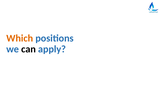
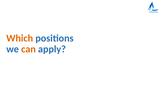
can colour: black -> orange
